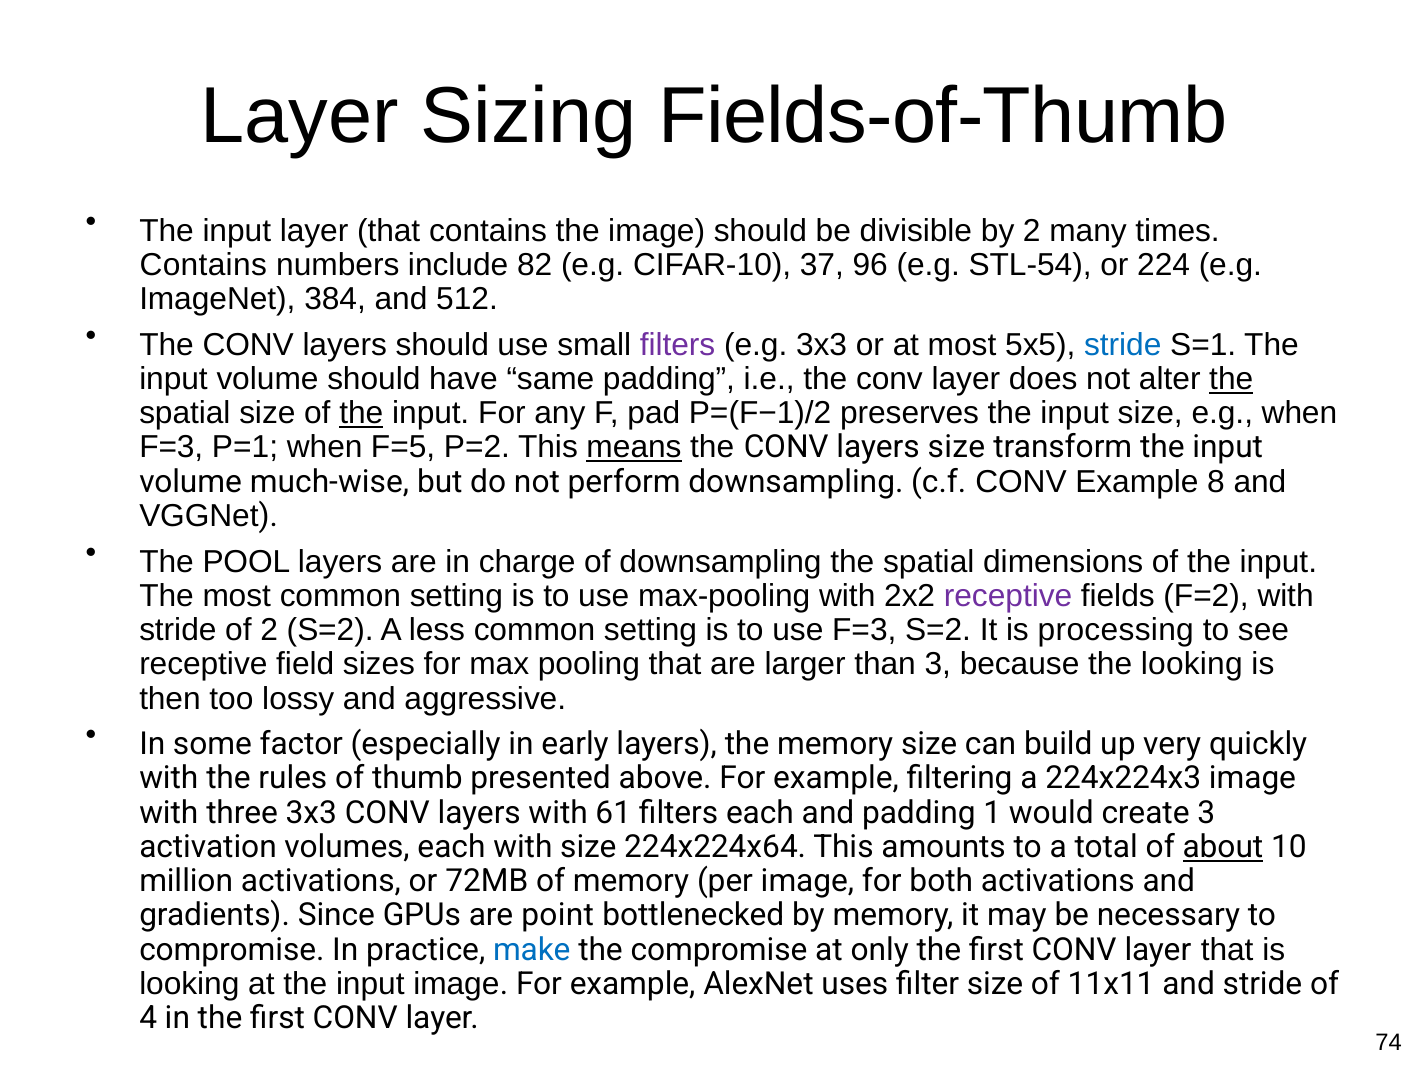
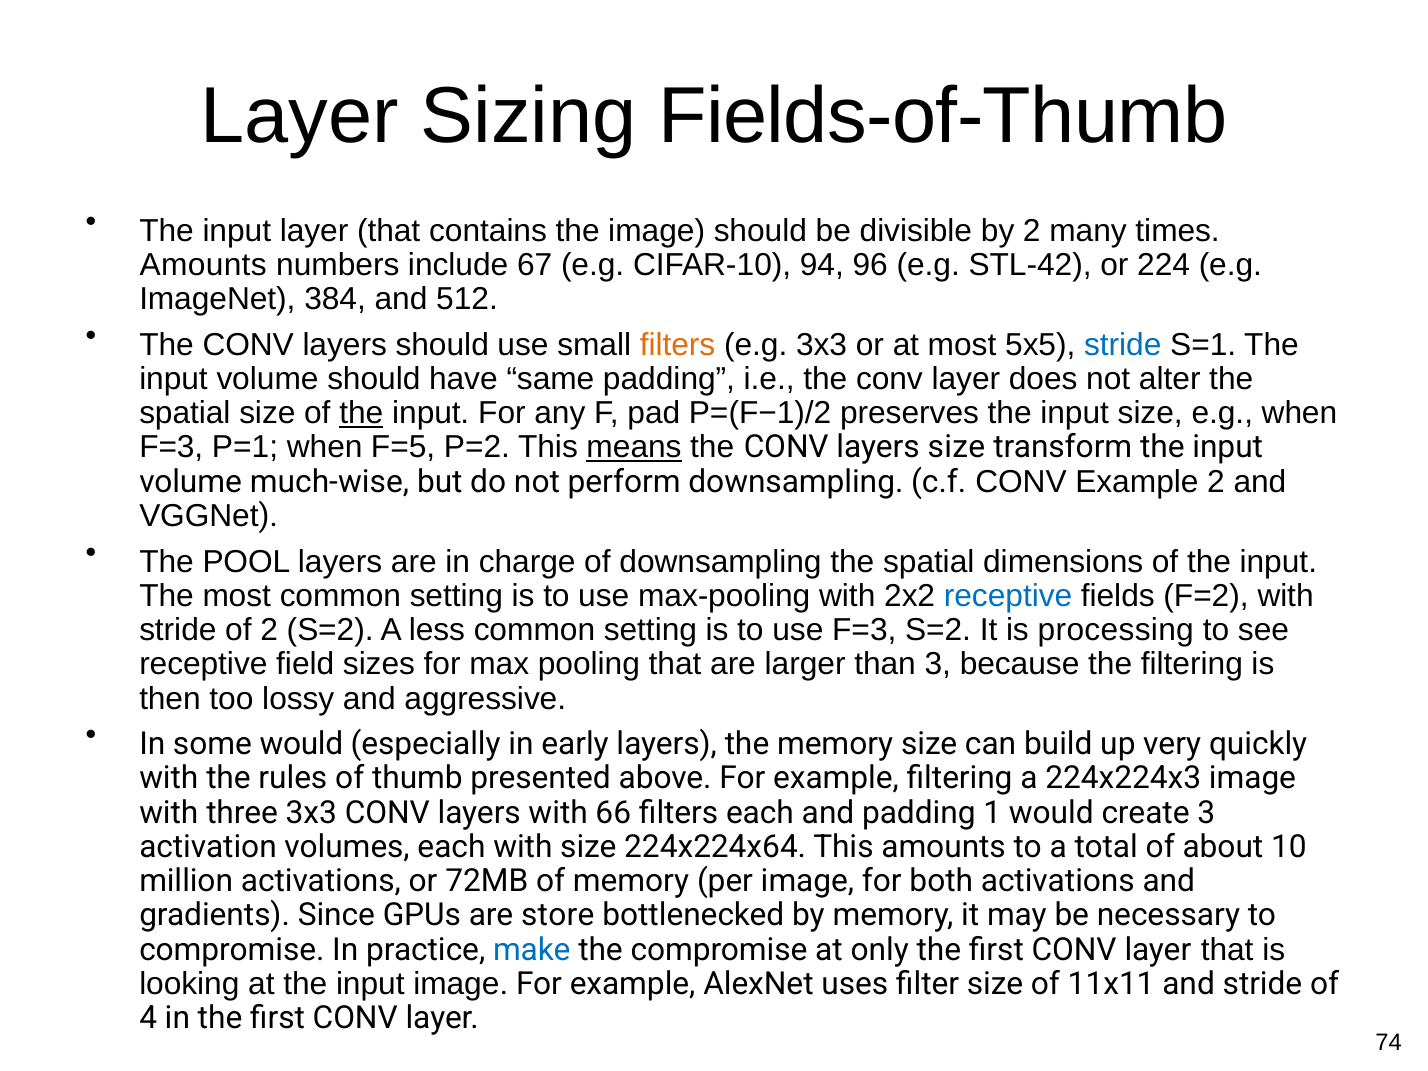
Contains at (203, 265): Contains -> Amounts
82: 82 -> 67
37: 37 -> 94
STL-54: STL-54 -> STL-42
filters at (678, 345) colour: purple -> orange
the at (1231, 379) underline: present -> none
Example 8: 8 -> 2
receptive at (1008, 596) colour: purple -> blue
the looking: looking -> filtering
some factor: factor -> would
61: 61 -> 66
about underline: present -> none
point: point -> store
